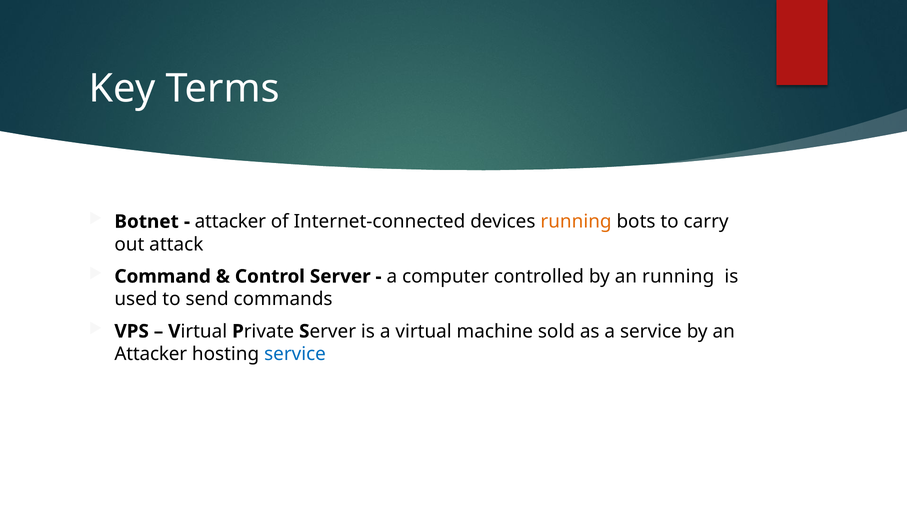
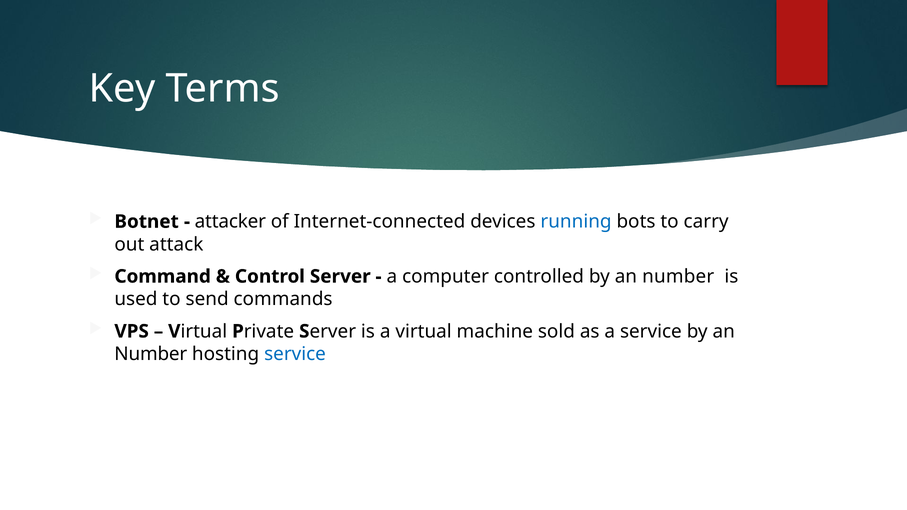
running at (576, 222) colour: orange -> blue
controlled by an running: running -> number
Attacker at (151, 354): Attacker -> Number
